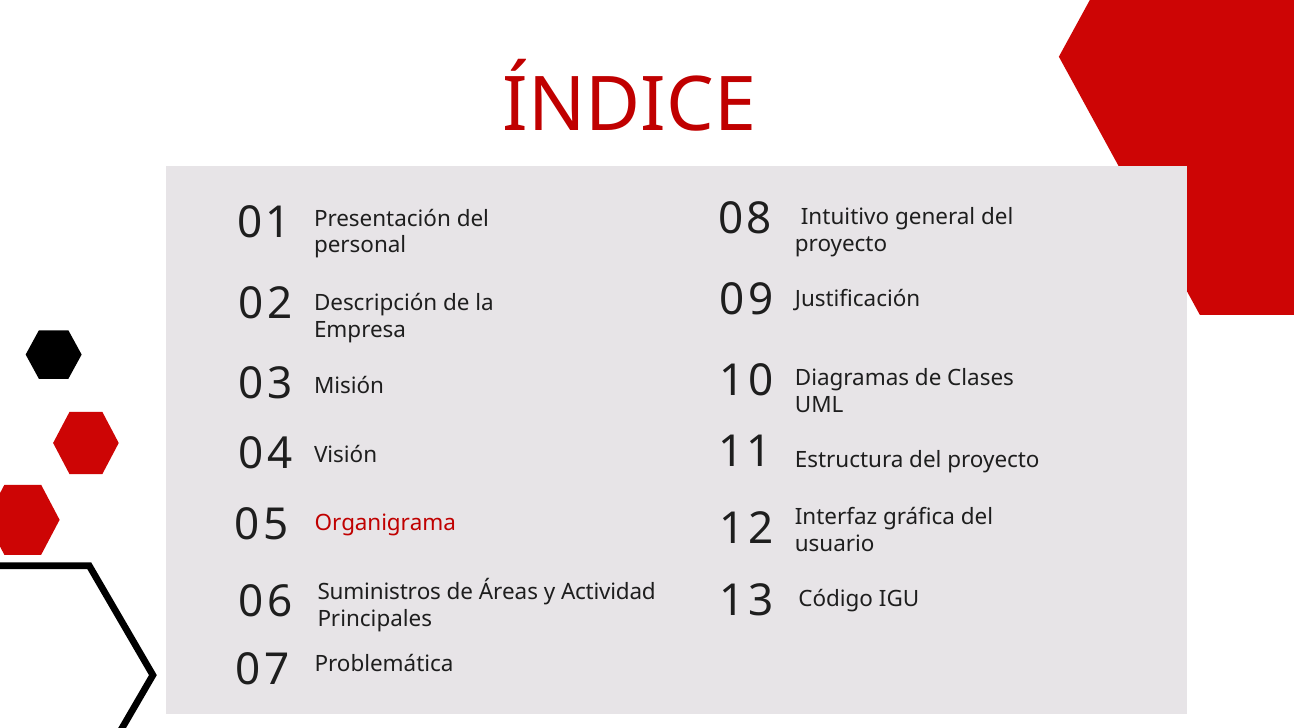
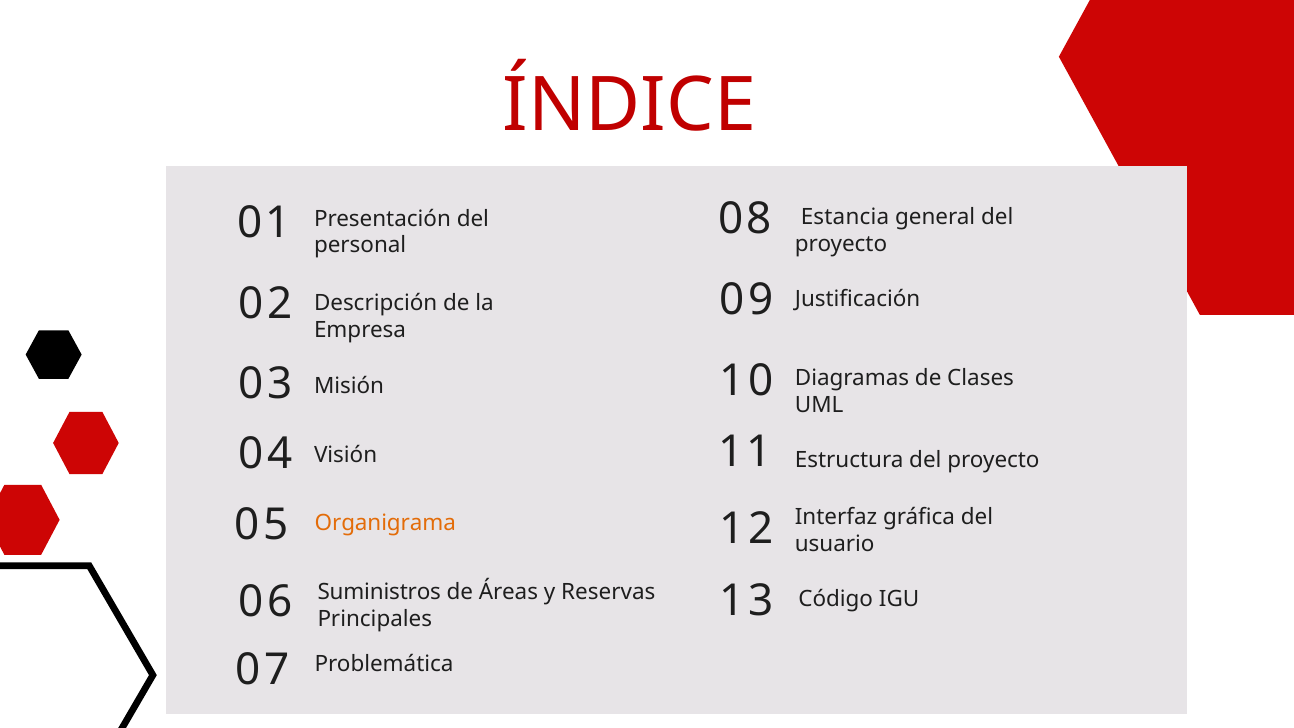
Intuitivo: Intuitivo -> Estancia
Organigrama colour: red -> orange
Actividad: Actividad -> Reservas
